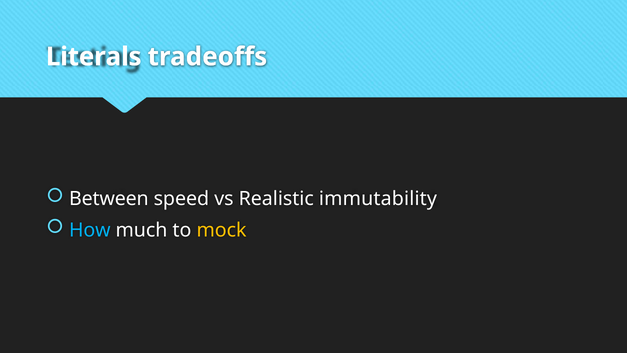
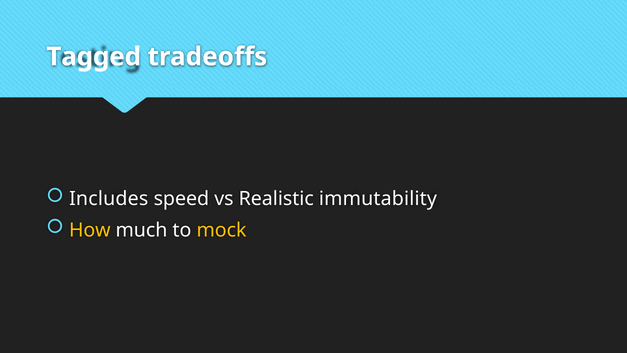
Literals: Literals -> Tagged
Between: Between -> Includes
How colour: light blue -> yellow
